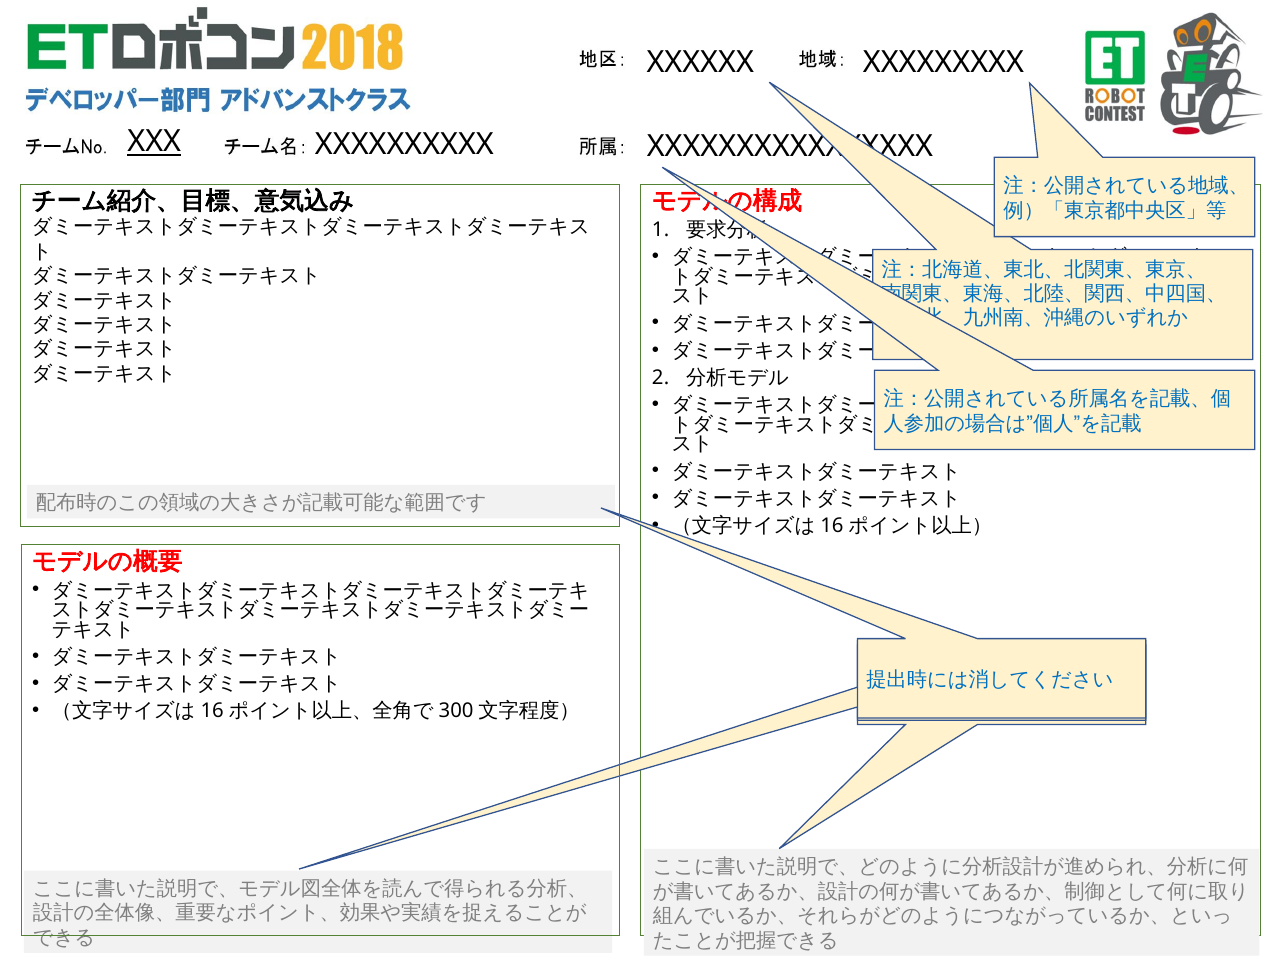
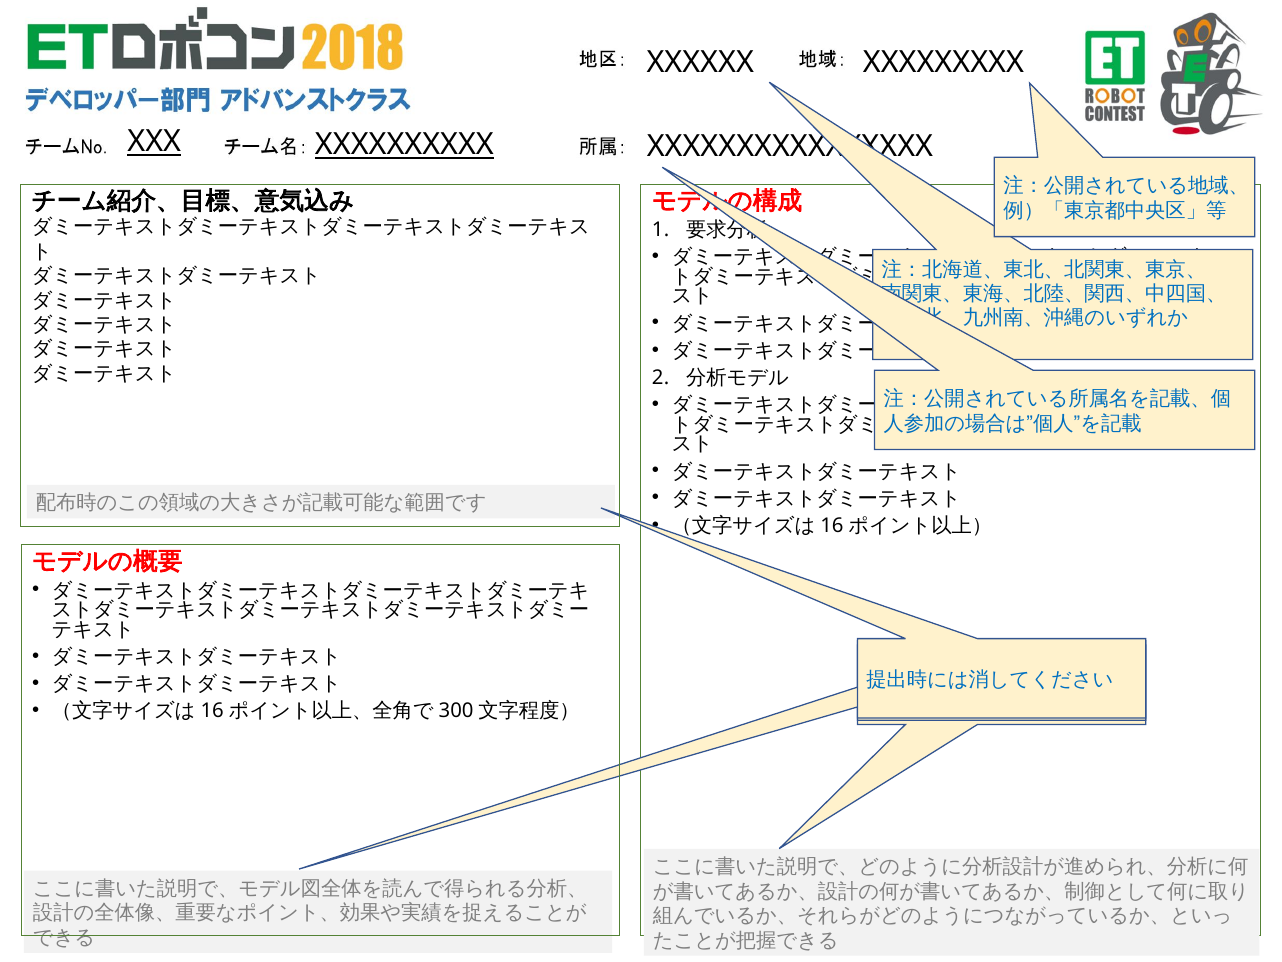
XXXXXXXXXX underline: none -> present
